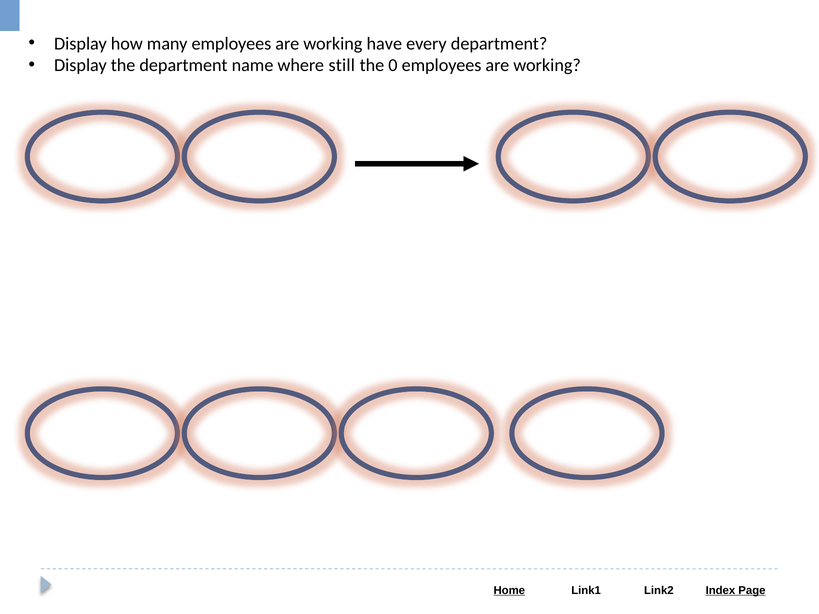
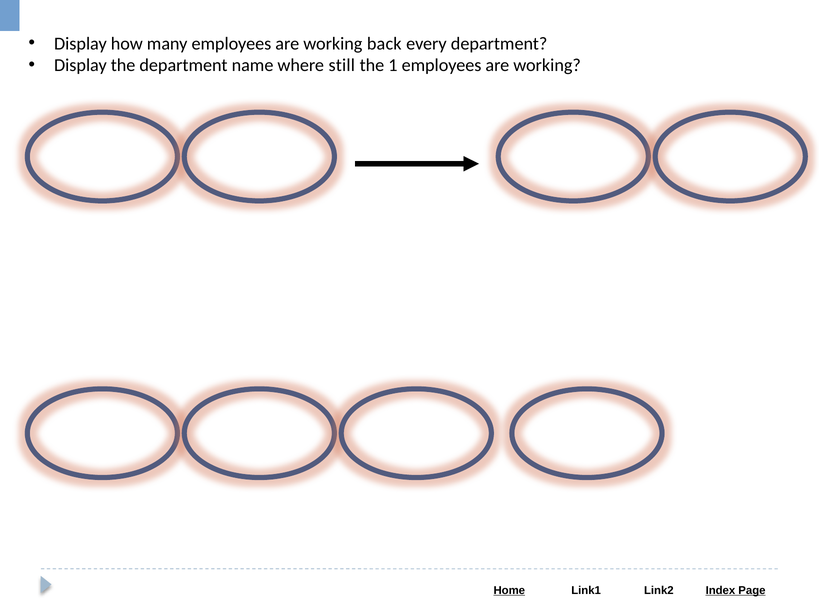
have: have -> back
0: 0 -> 1
